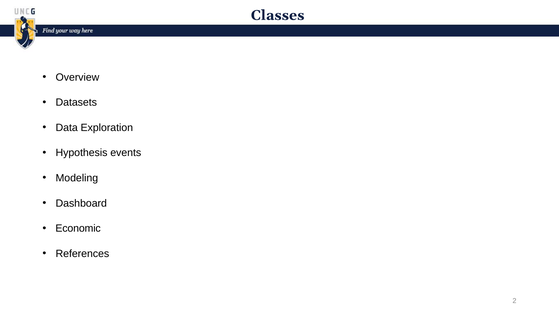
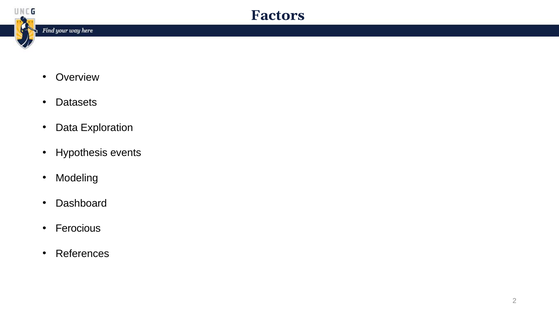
Classes: Classes -> Factors
Economic: Economic -> Ferocious
